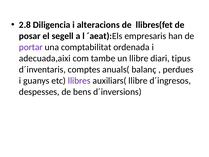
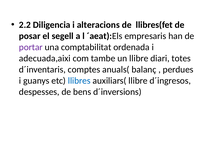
2.8: 2.8 -> 2.2
tipus: tipus -> totes
llibres colour: purple -> blue
